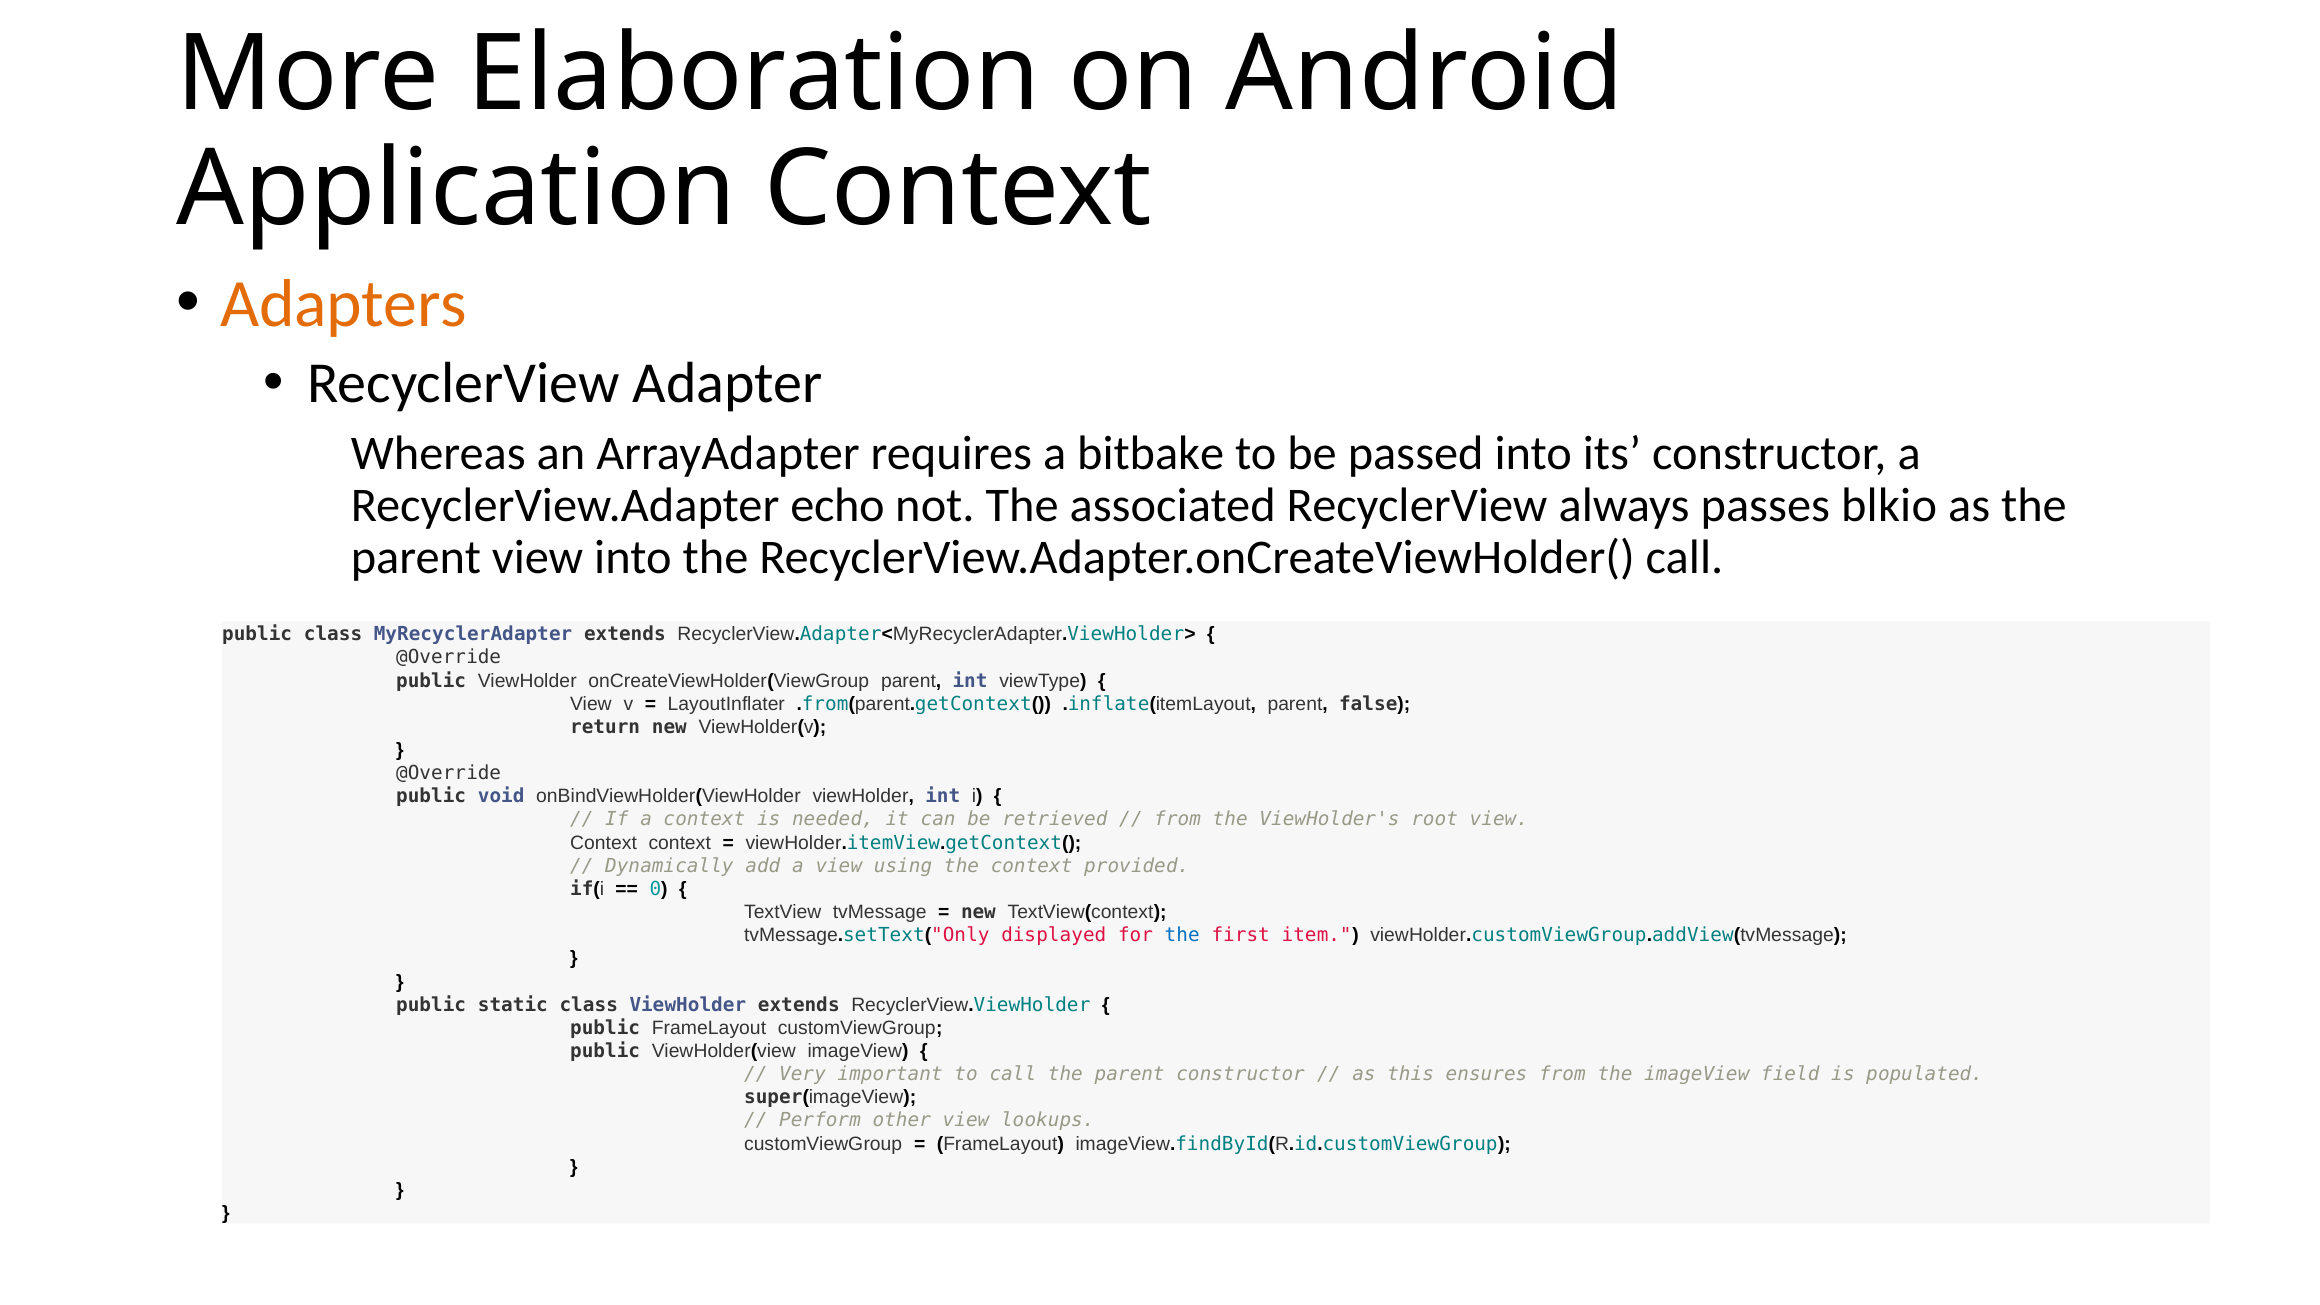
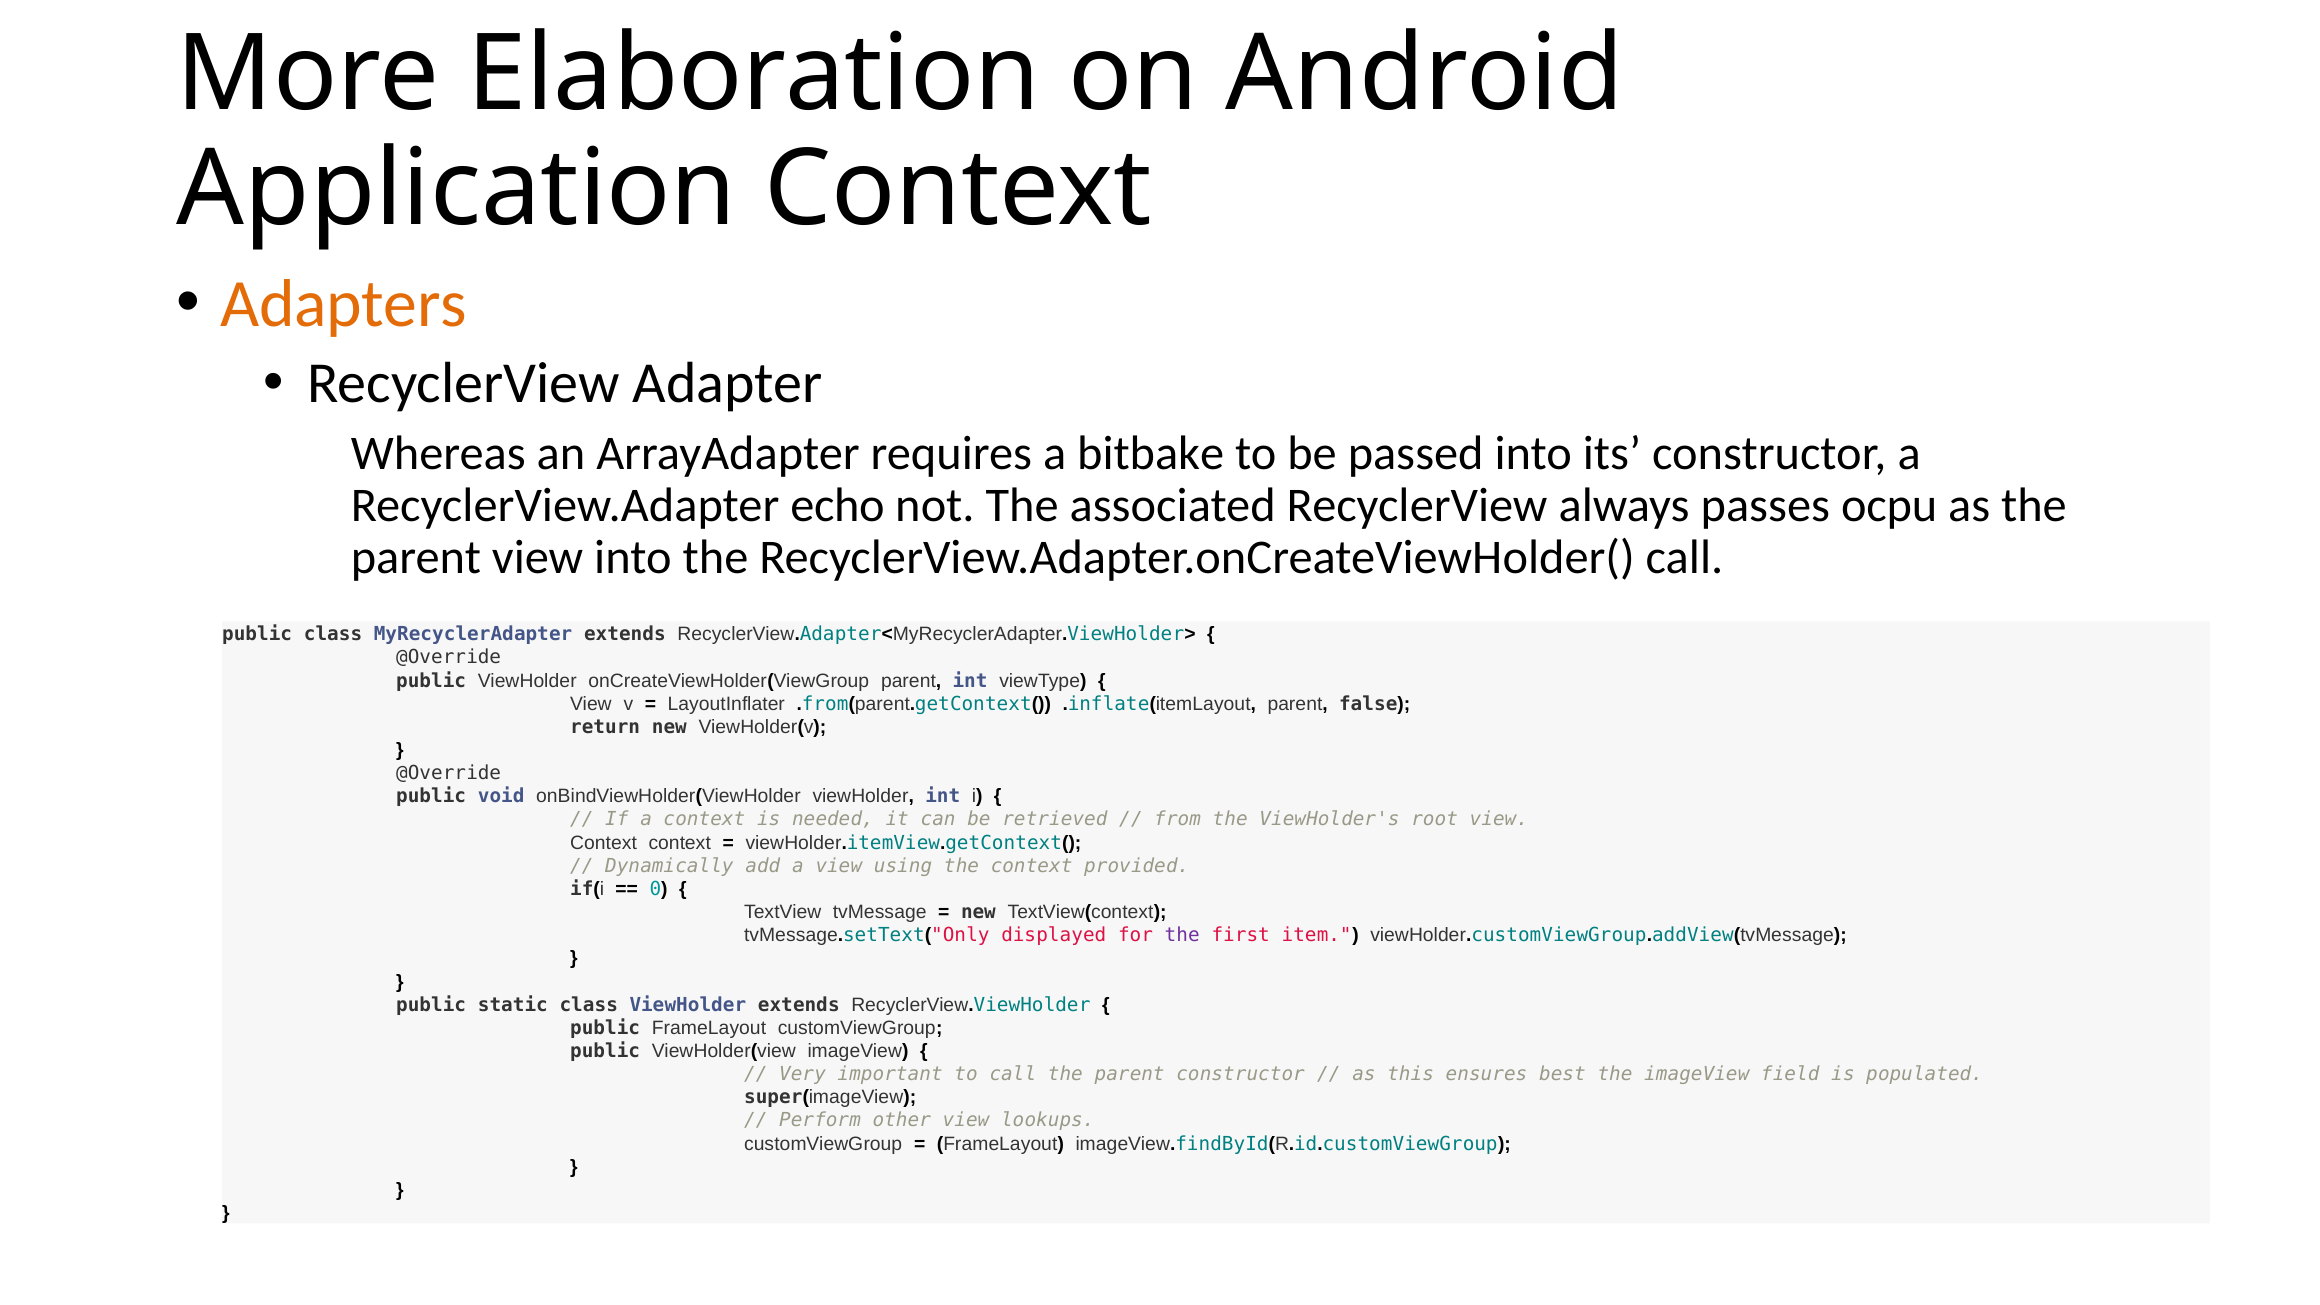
blkio: blkio -> ocpu
the at (1182, 935) colour: blue -> purple
ensures from: from -> best
